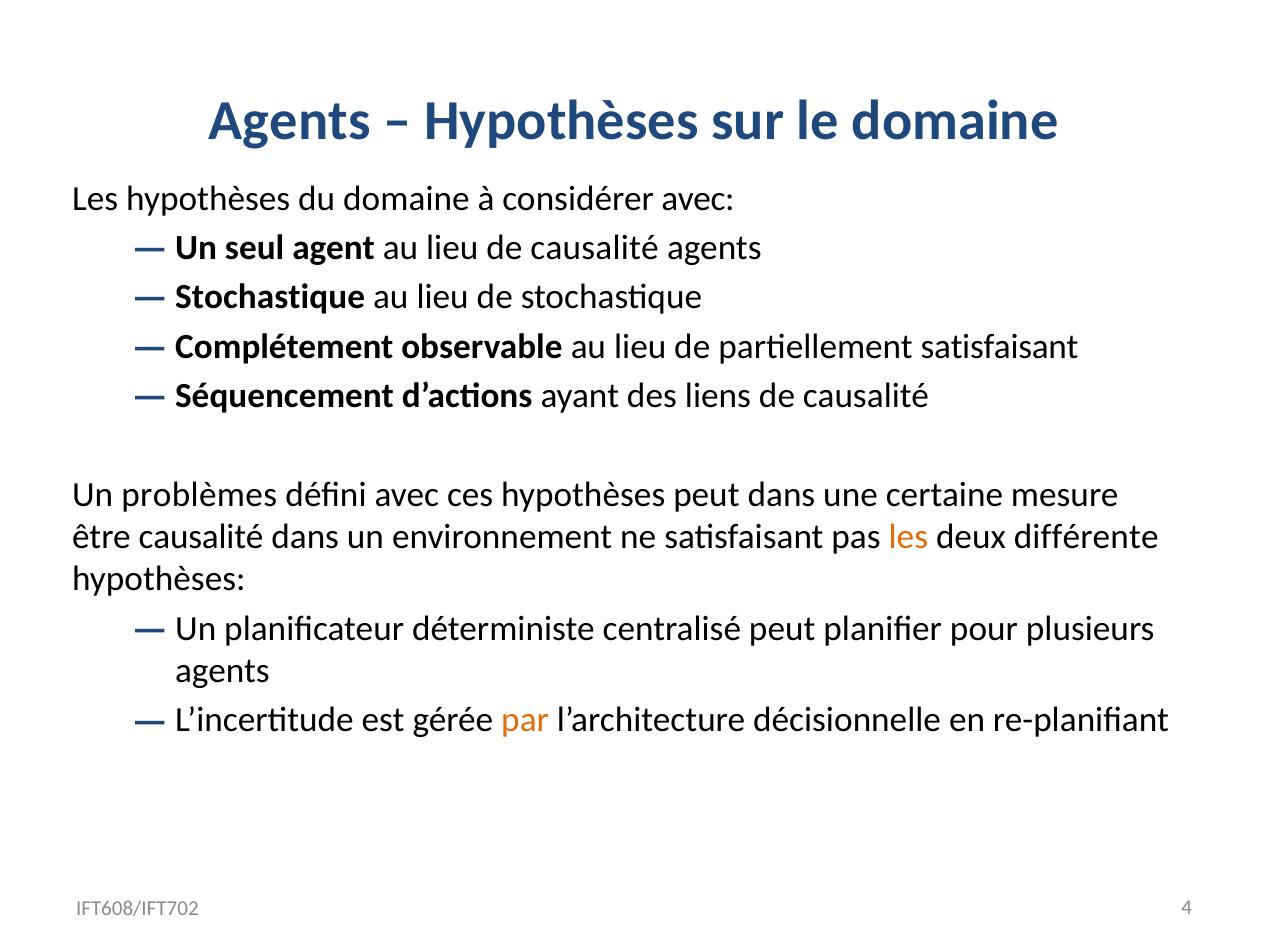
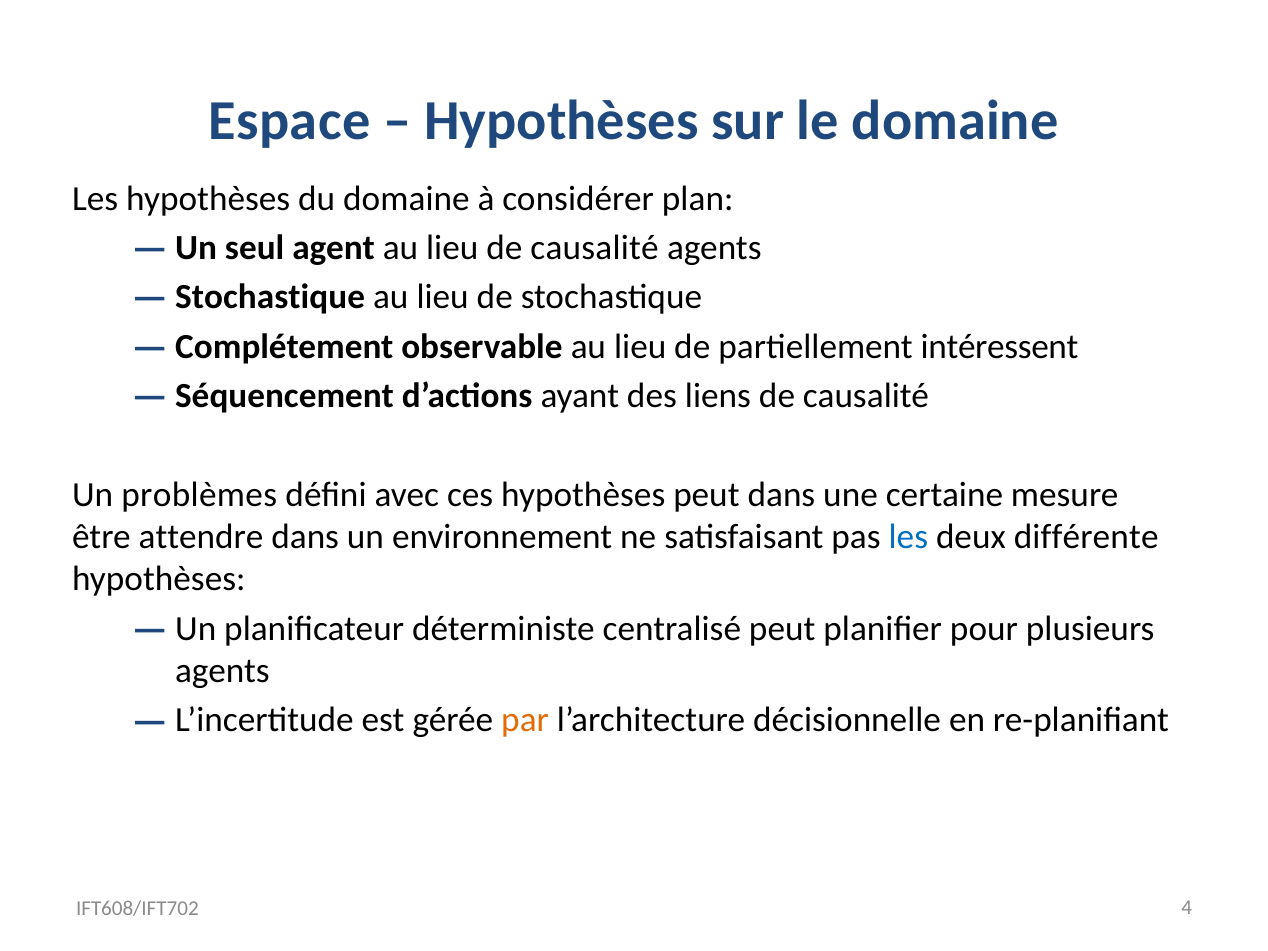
Agents at (290, 121): Agents -> Espace
considérer avec: avec -> plan
partiellement satisfaisant: satisfaisant -> intéressent
être causalité: causalité -> attendre
les at (908, 537) colour: orange -> blue
